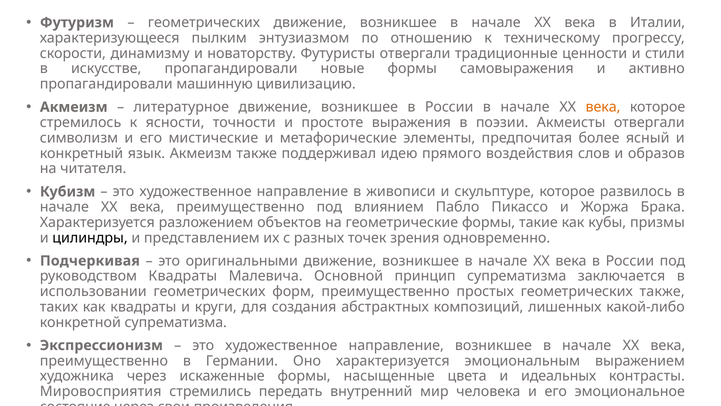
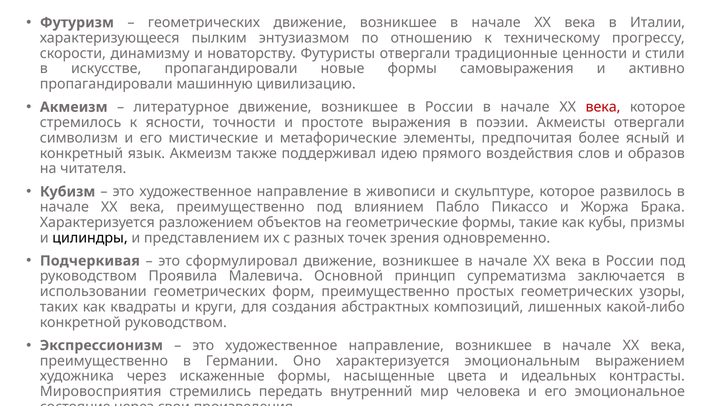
века at (603, 107) colour: orange -> red
оригинальными: оригинальными -> сформулировал
руководством Квадраты: Квадраты -> Проявила
геометрических также: также -> узоры
конкретной супрематизма: супрематизма -> руководством
